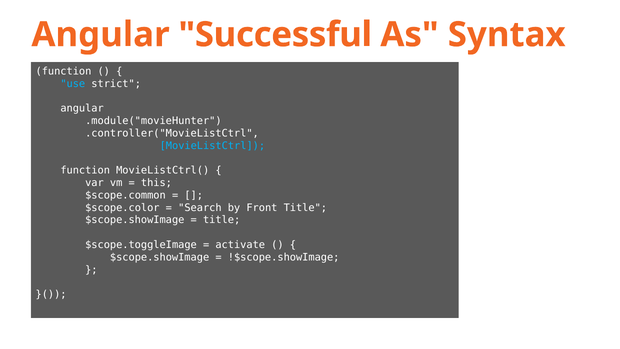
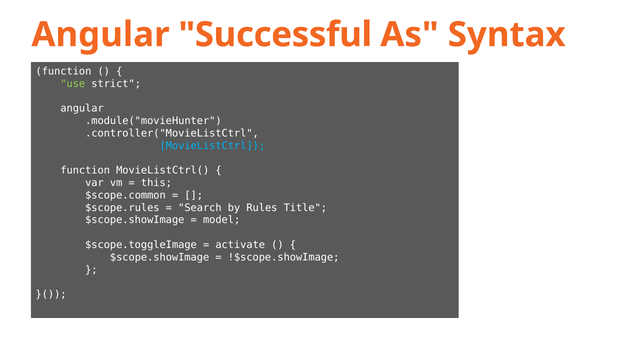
use colour: light blue -> light green
$scope.color: $scope.color -> $scope.rules
Front: Front -> Rules
title at (222, 220): title -> model
